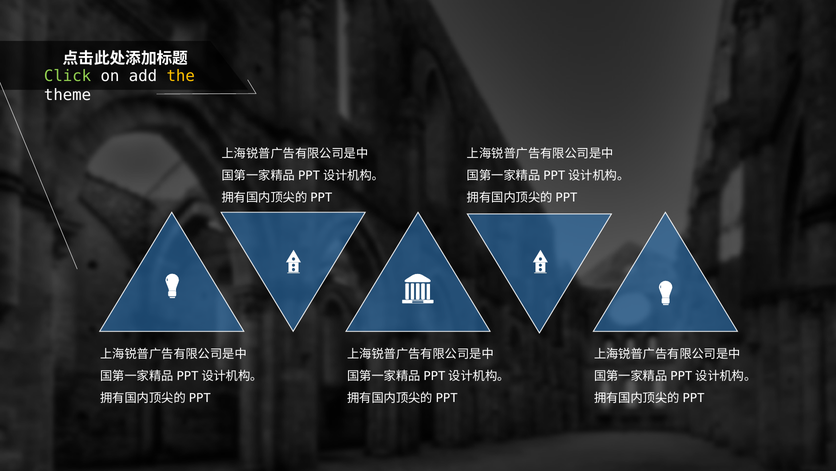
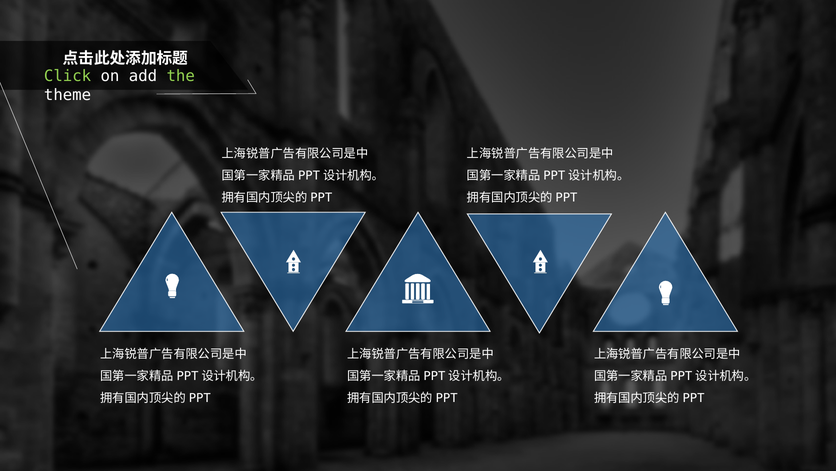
the colour: yellow -> light green
